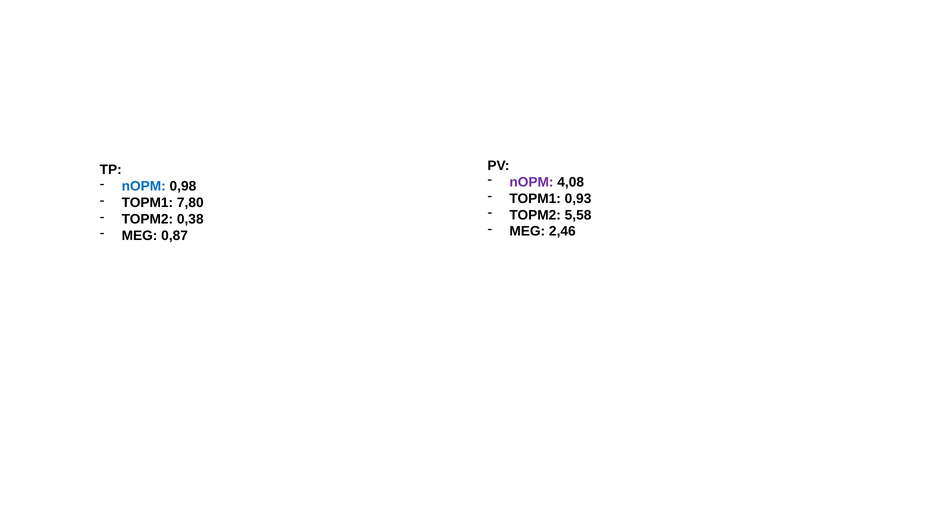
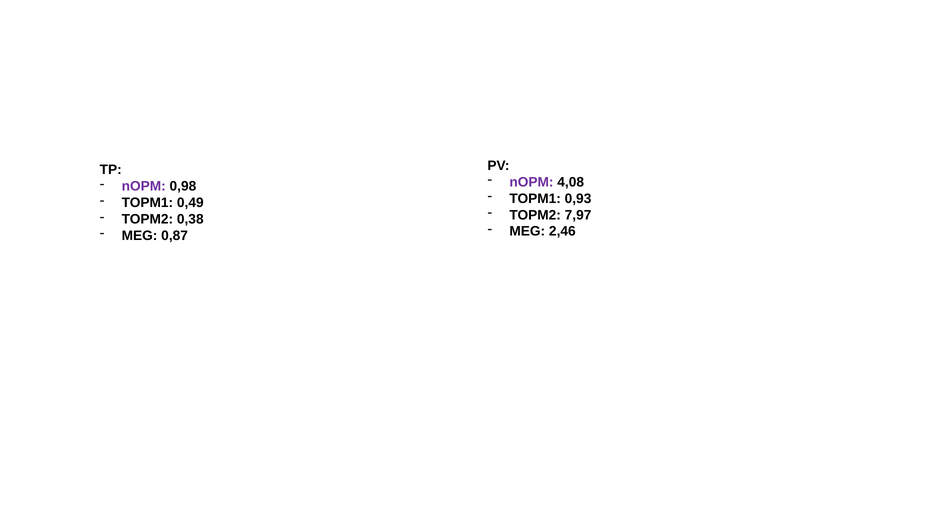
nOPM at (144, 186) colour: blue -> purple
7,80: 7,80 -> 0,49
5,58: 5,58 -> 7,97
